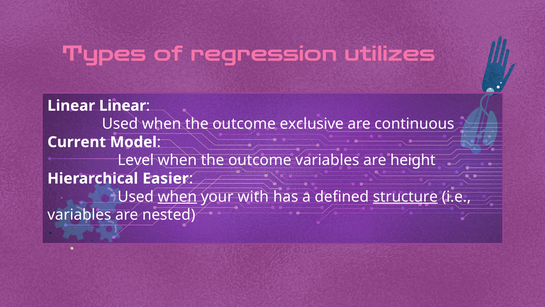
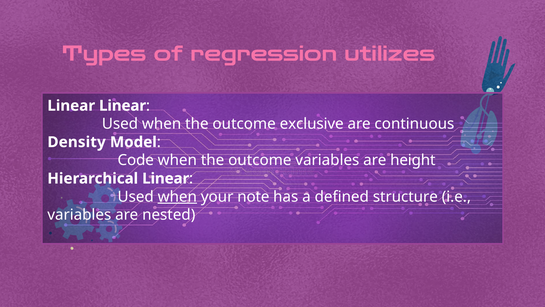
Current: Current -> Density
Level: Level -> Code
Hierarchical Easier: Easier -> Linear
with: with -> note
structure underline: present -> none
